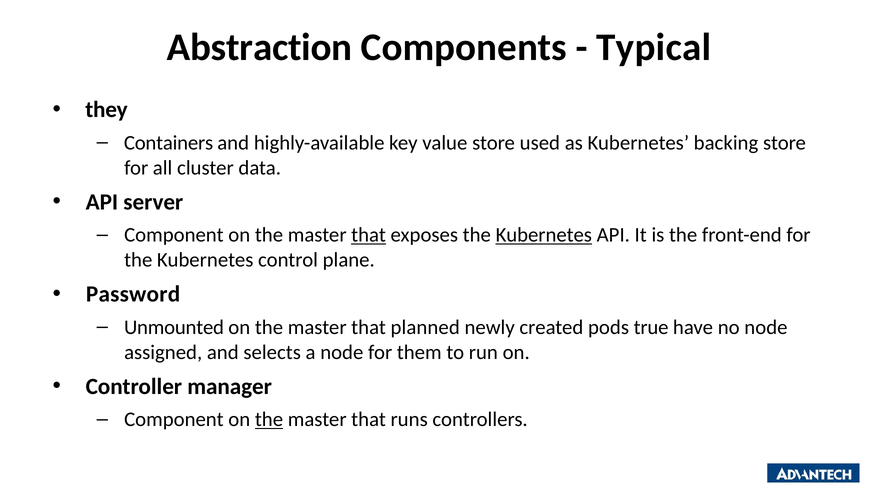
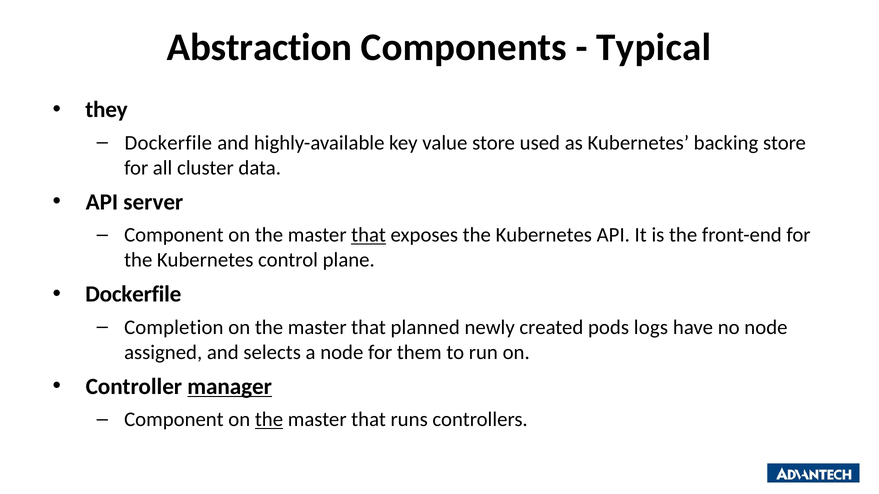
Containers at (169, 143): Containers -> Dockerfile
Kubernetes at (544, 235) underline: present -> none
Password at (133, 295): Password -> Dockerfile
Unmounted: Unmounted -> Completion
true: true -> logs
manager underline: none -> present
